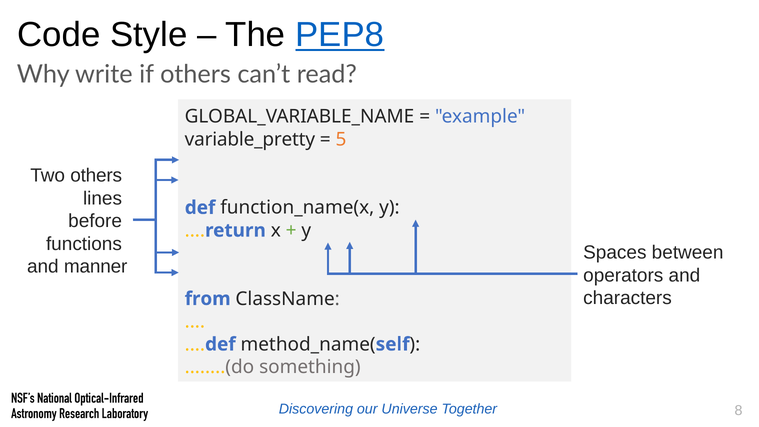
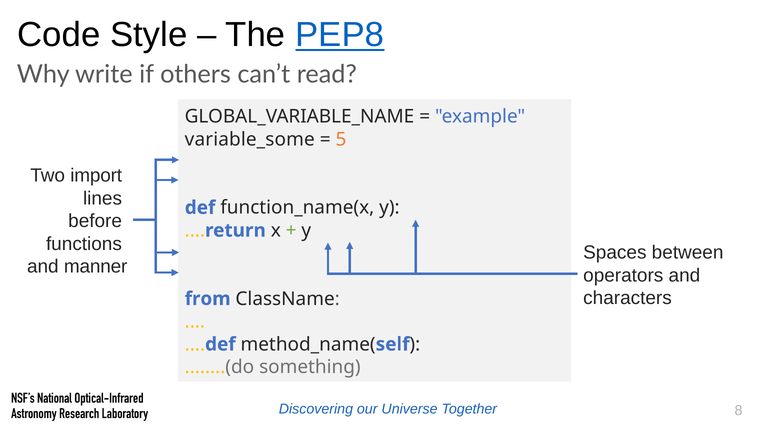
variable_pretty: variable_pretty -> variable_some
Two others: others -> import
